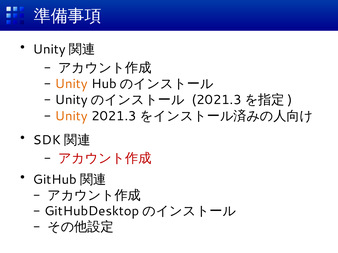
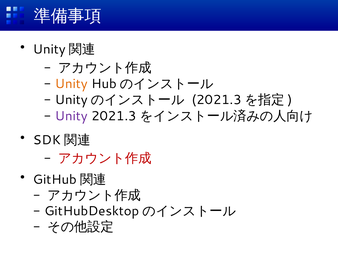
Unity at (71, 116) colour: orange -> purple
